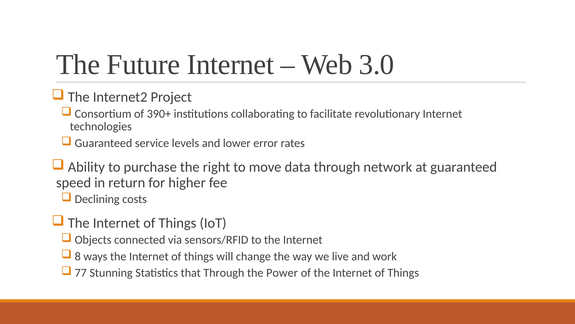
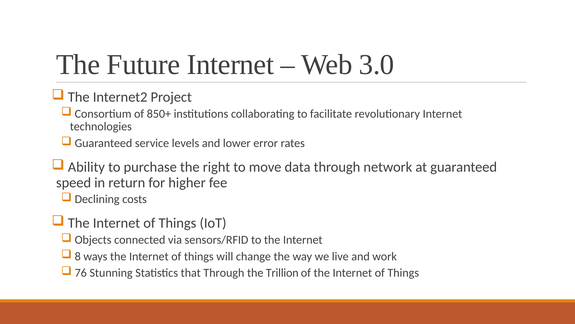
390+: 390+ -> 850+
77: 77 -> 76
Power: Power -> Trillion
